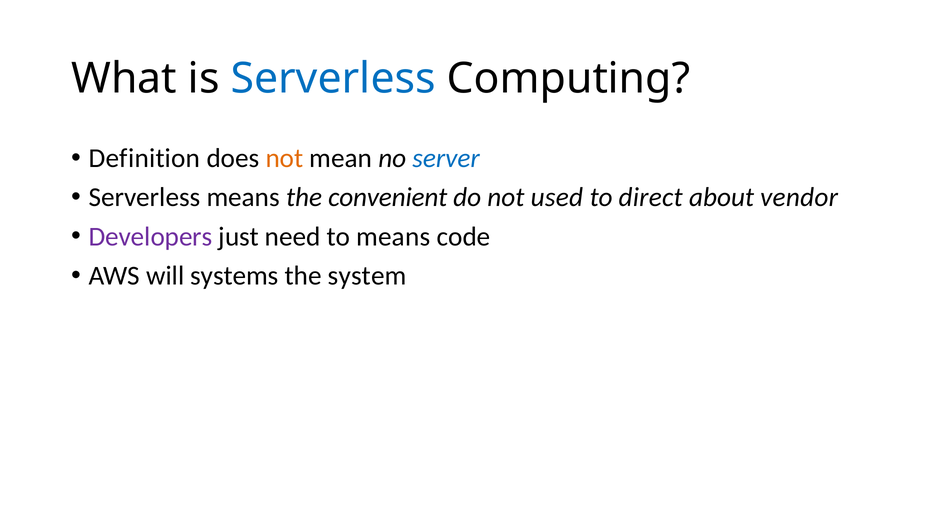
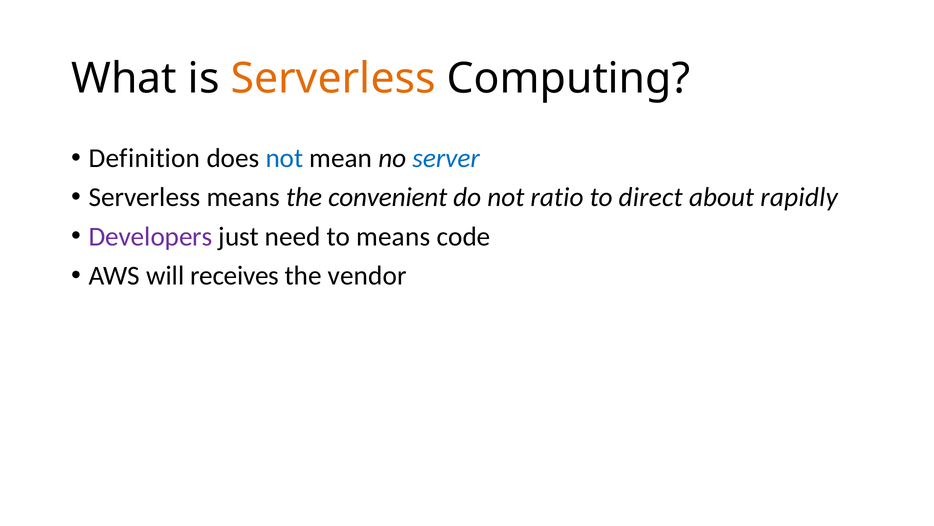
Serverless at (333, 78) colour: blue -> orange
not at (284, 158) colour: orange -> blue
used: used -> ratio
vendor: vendor -> rapidly
systems: systems -> receives
system: system -> vendor
